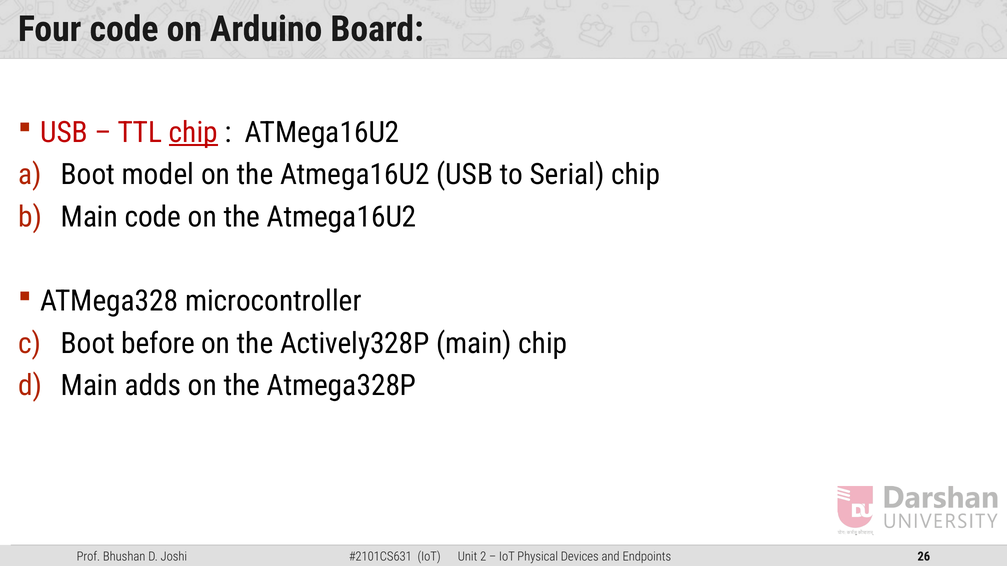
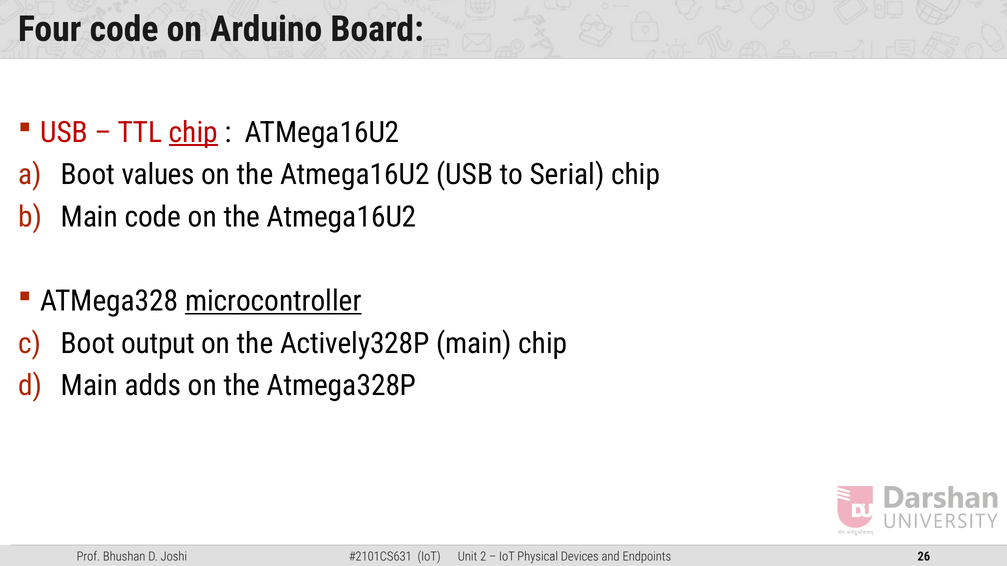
model: model -> values
microcontroller underline: none -> present
before: before -> output
